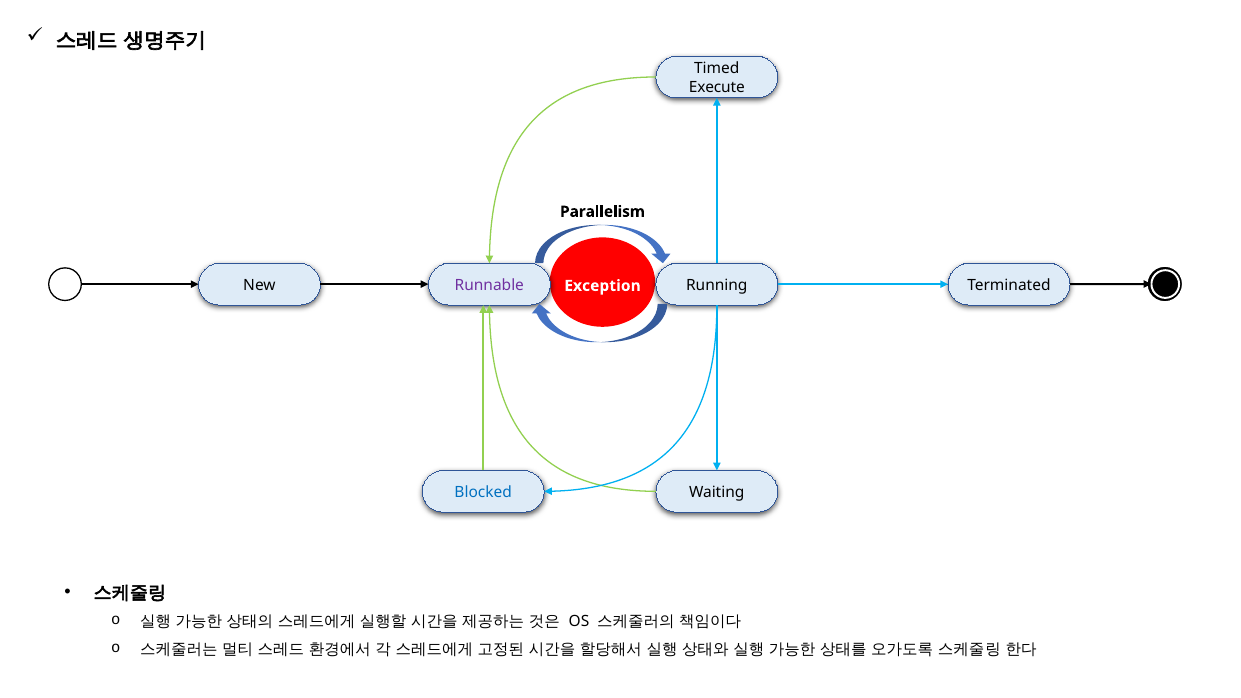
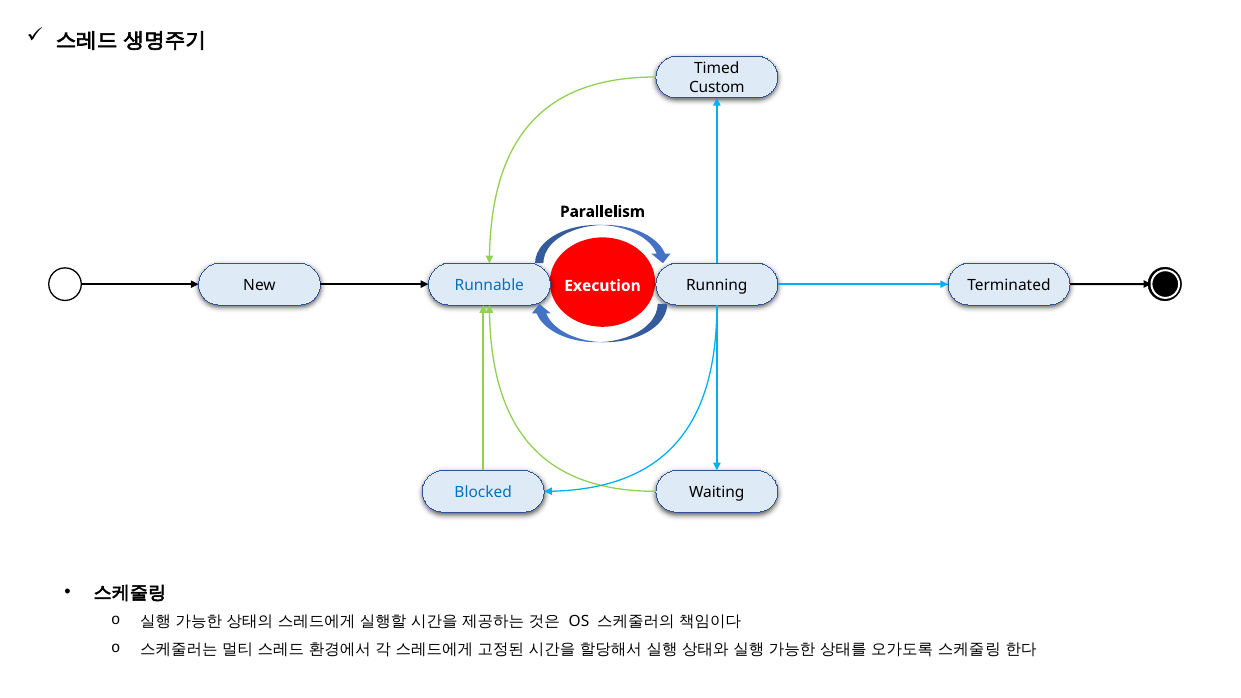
Execute: Execute -> Custom
Runnable colour: purple -> blue
Exception: Exception -> Execution
